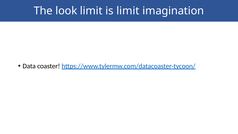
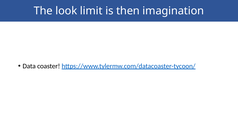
is limit: limit -> then
